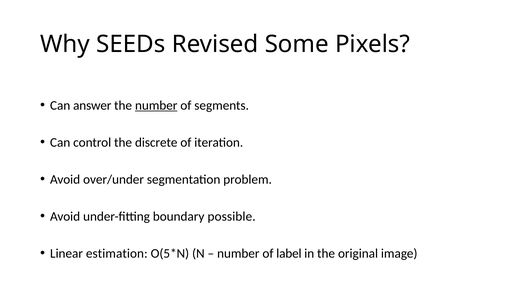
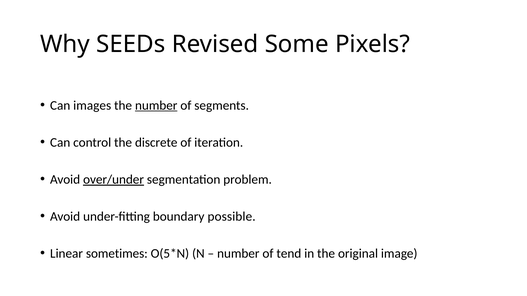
answer: answer -> images
over/under underline: none -> present
estimation: estimation -> sometimes
label: label -> tend
